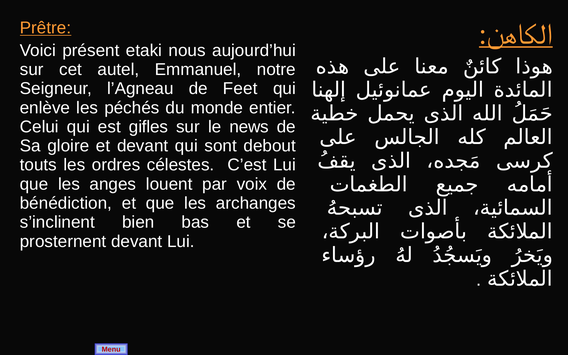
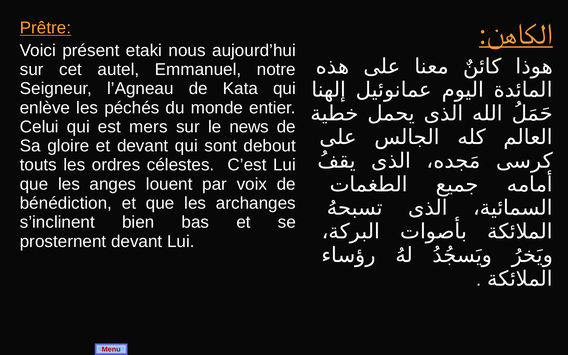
Feet: Feet -> Kata
gifles: gifles -> mers
